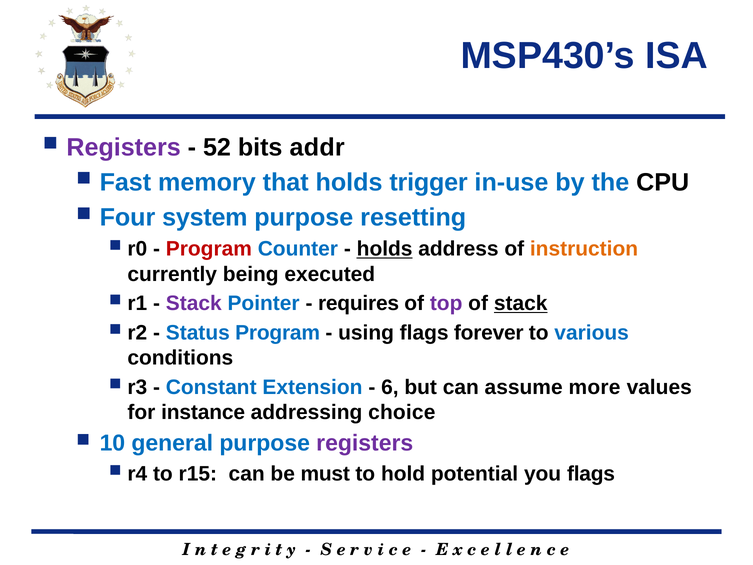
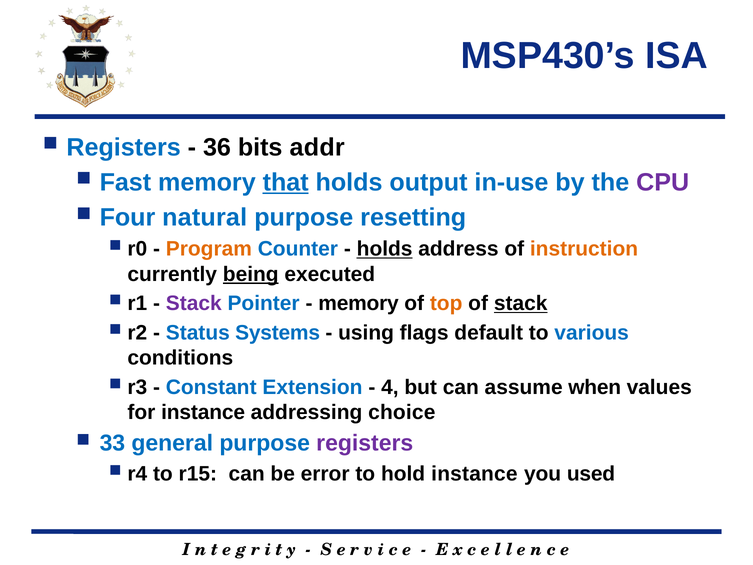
Registers at (124, 147) colour: purple -> blue
52: 52 -> 36
that underline: none -> present
trigger: trigger -> output
CPU colour: black -> purple
system: system -> natural
Program at (209, 249) colour: red -> orange
being underline: none -> present
requires at (359, 303): requires -> memory
top colour: purple -> orange
Status Program: Program -> Systems
forever: forever -> default
6: 6 -> 4
more: more -> when
10: 10 -> 33
must: must -> error
hold potential: potential -> instance
you flags: flags -> used
